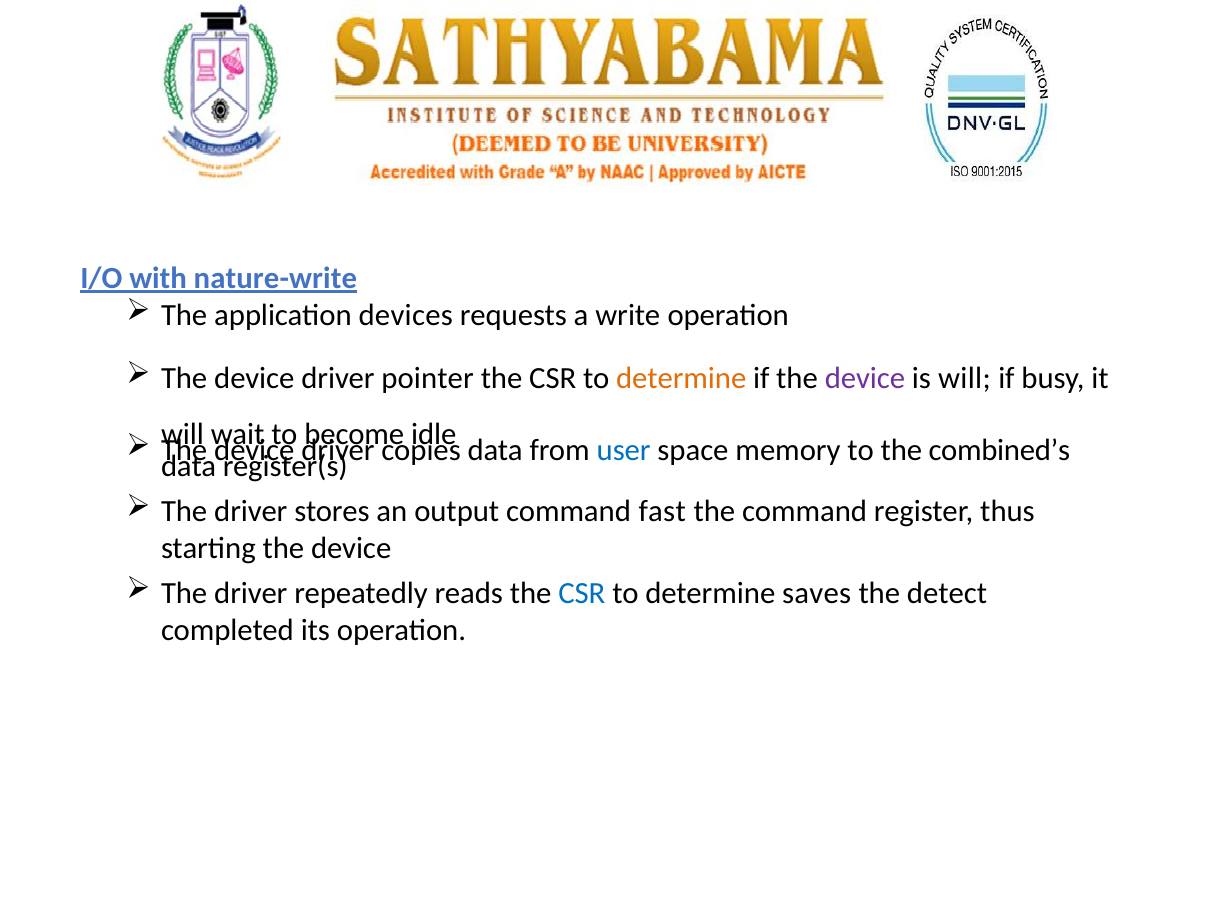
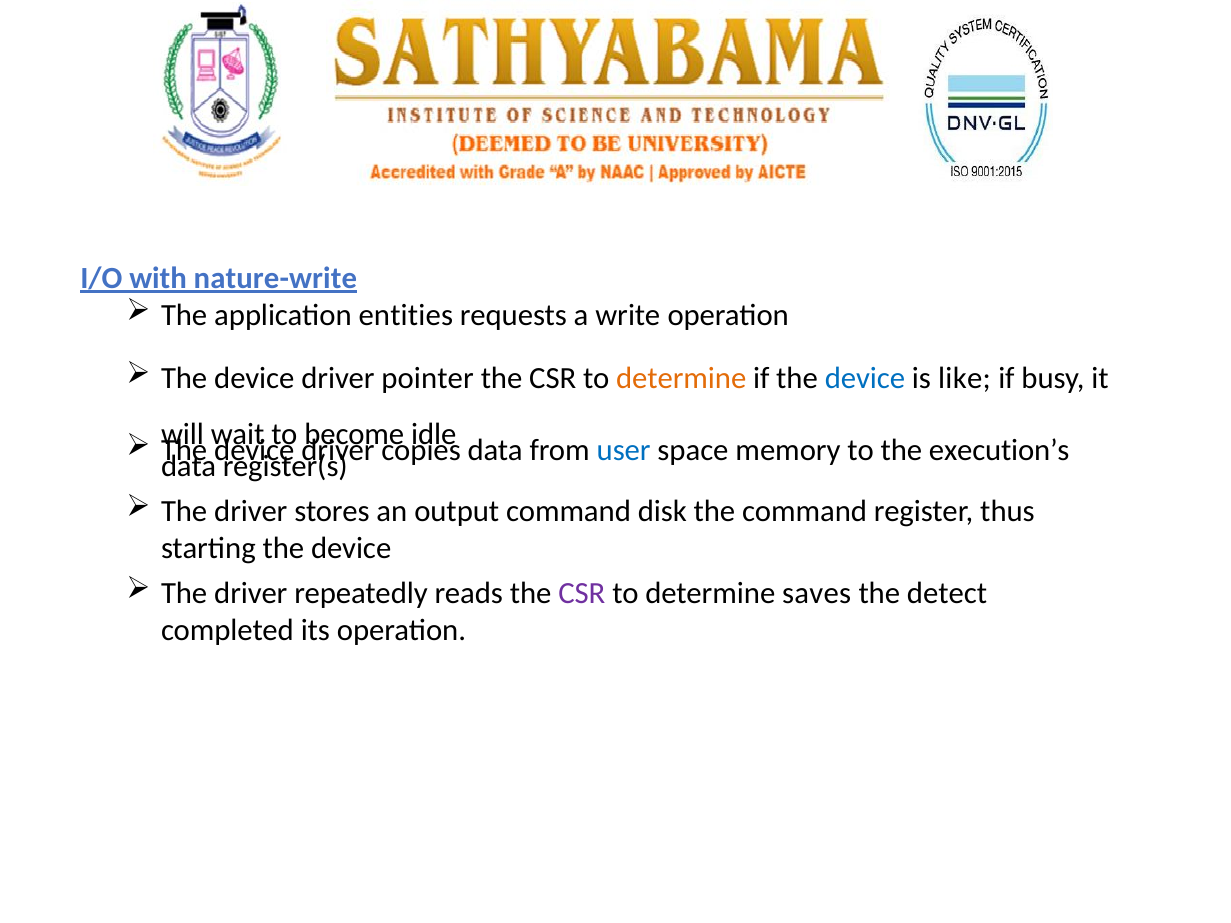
devices: devices -> entities
device at (865, 379) colour: purple -> blue
is will: will -> like
combined’s: combined’s -> execution’s
fast: fast -> disk
CSR at (582, 594) colour: blue -> purple
